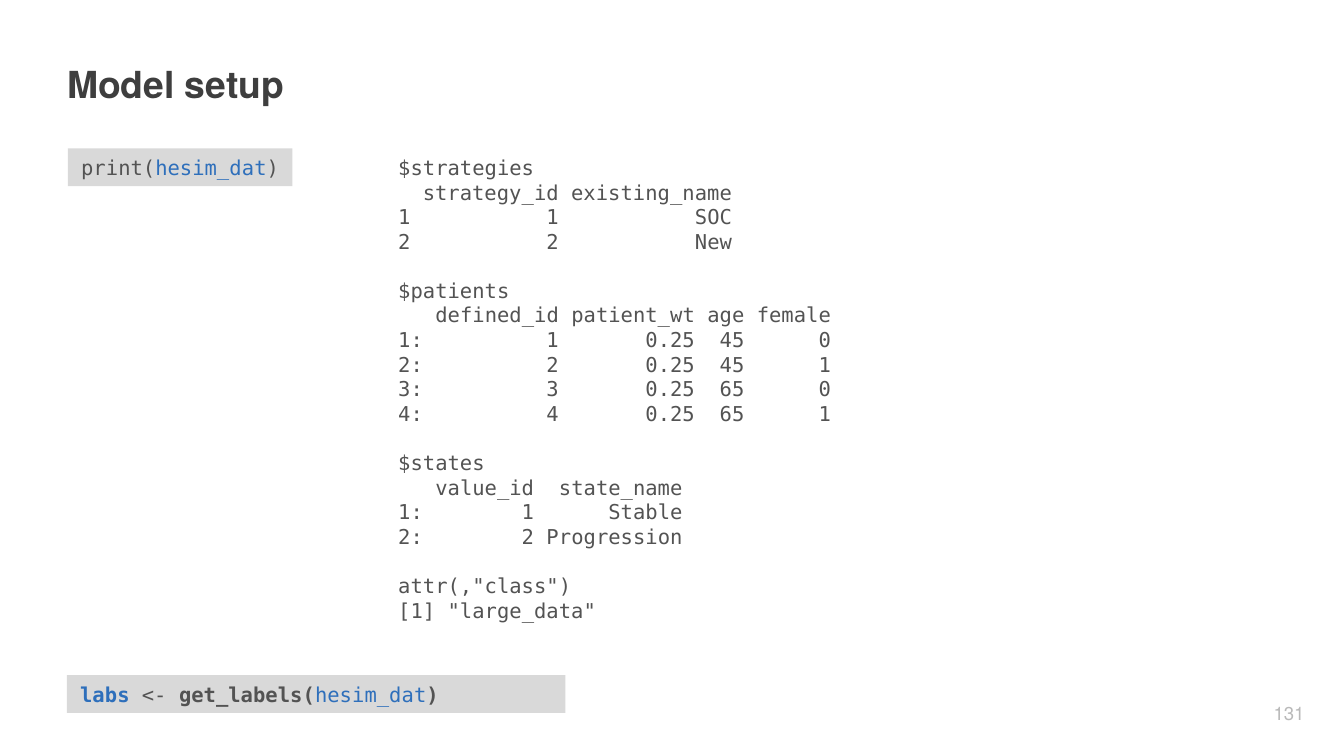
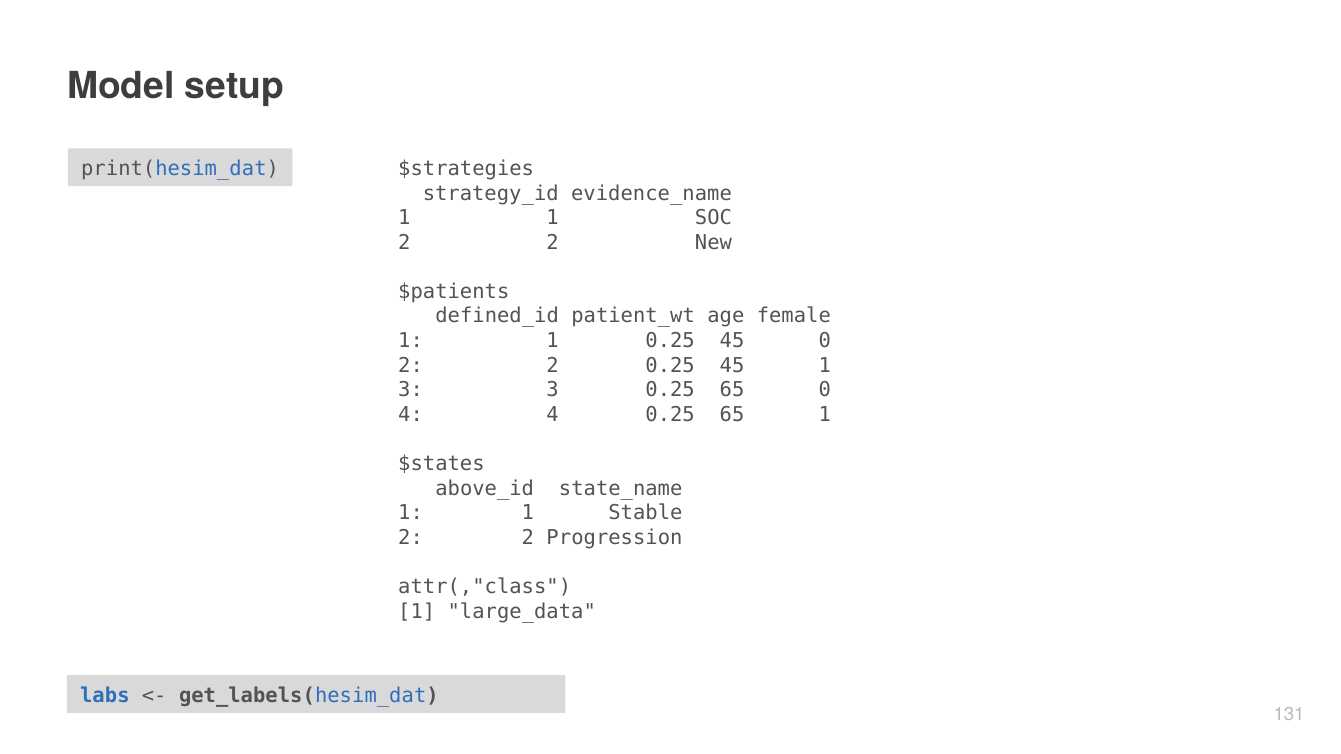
existing_name: existing_name -> evidence_name
value_id: value_id -> above_id
